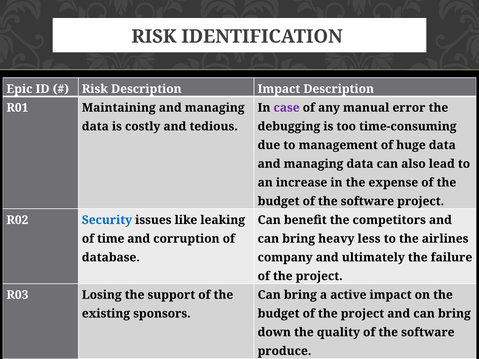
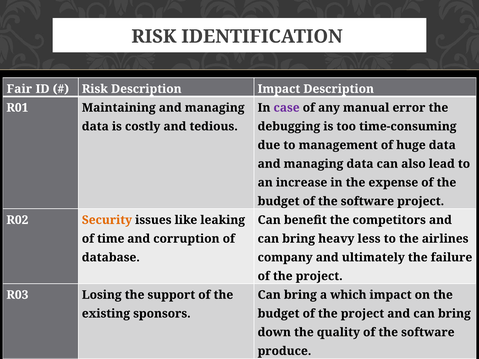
Epic: Epic -> Fair
Security colour: blue -> orange
active: active -> which
